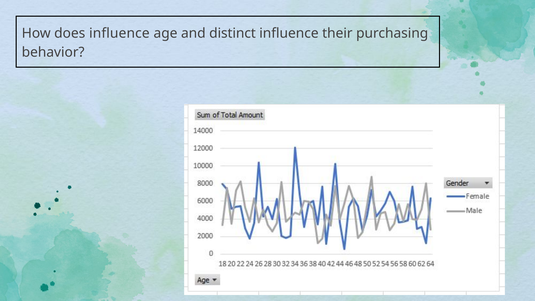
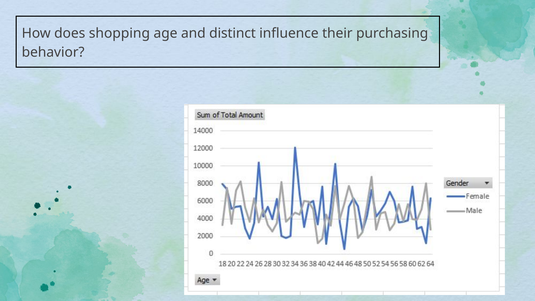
does influence: influence -> shopping
